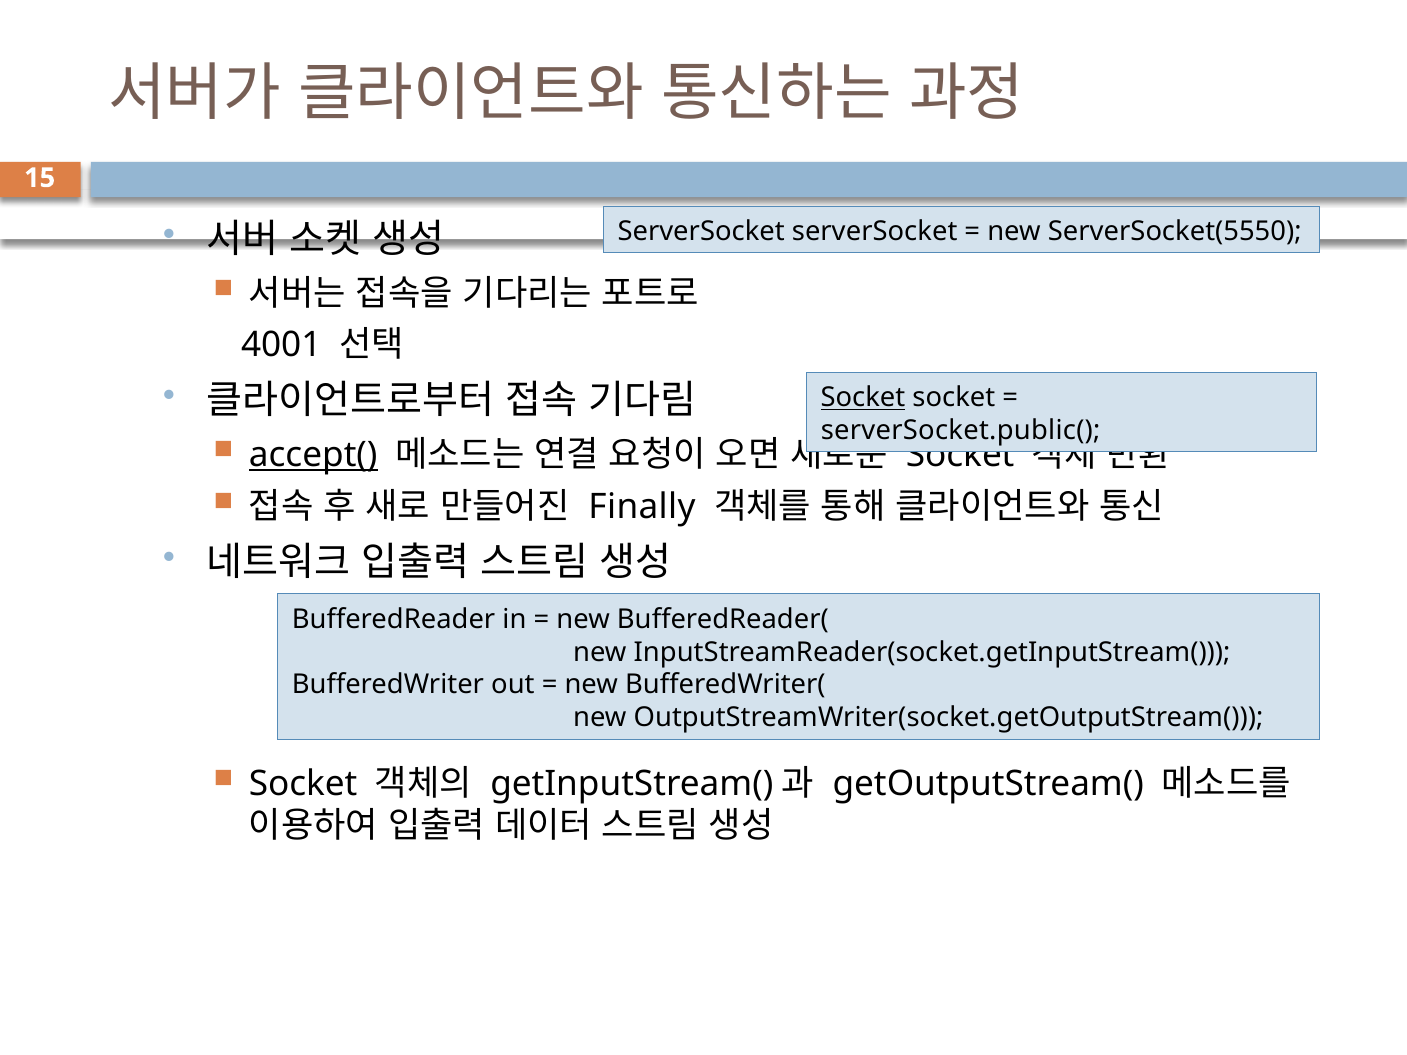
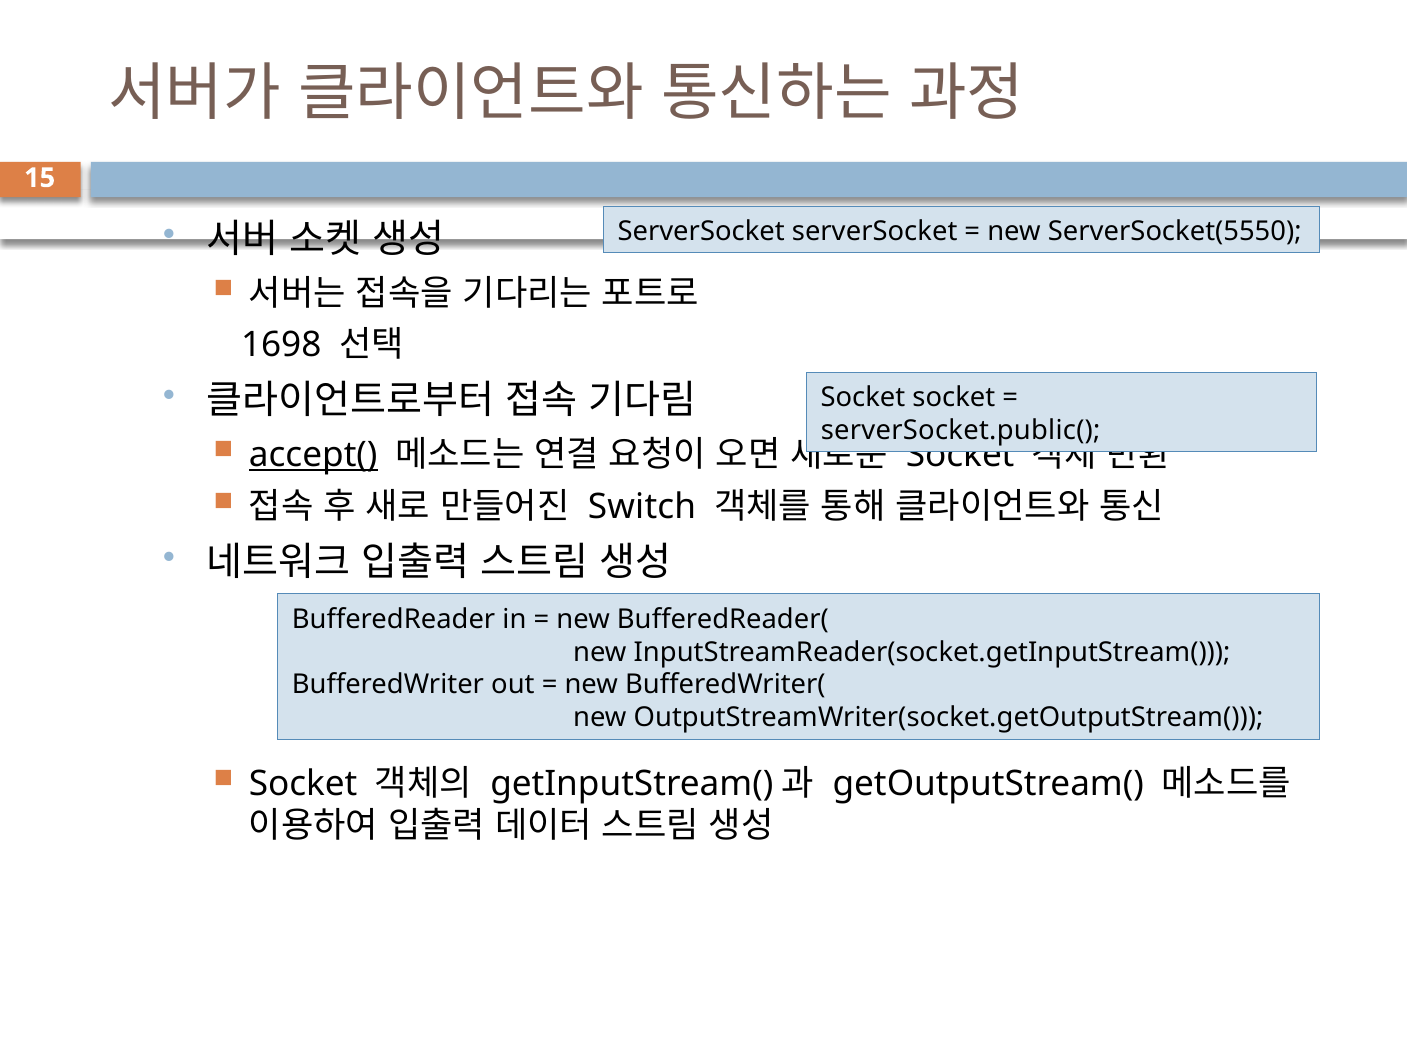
4001: 4001 -> 1698
Socket at (863, 398) underline: present -> none
Finally: Finally -> Switch
